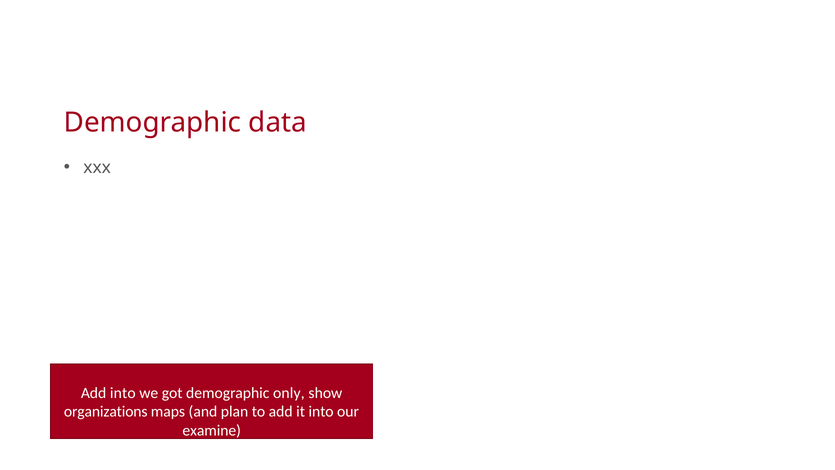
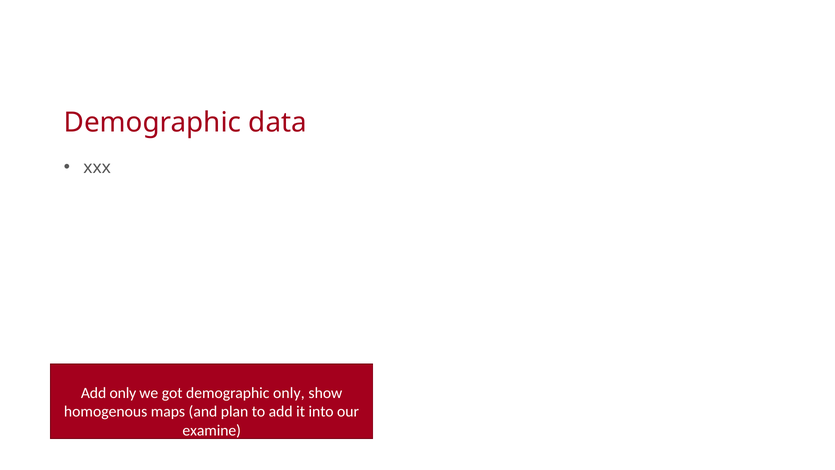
Add into: into -> only
organizations: organizations -> homogenous
